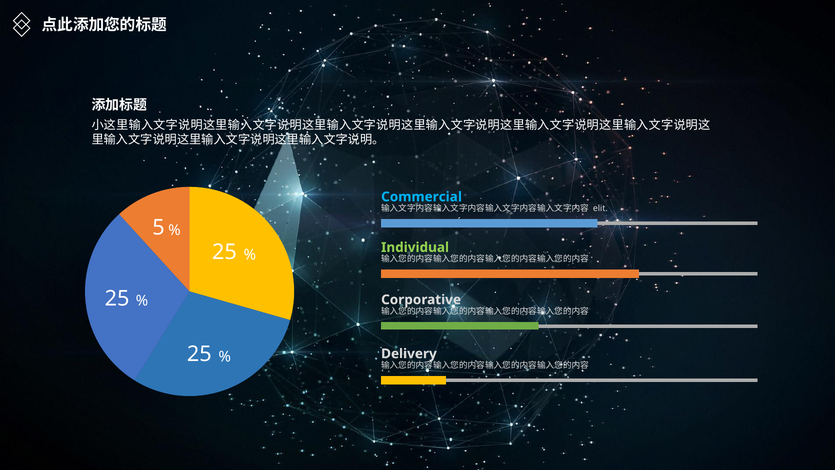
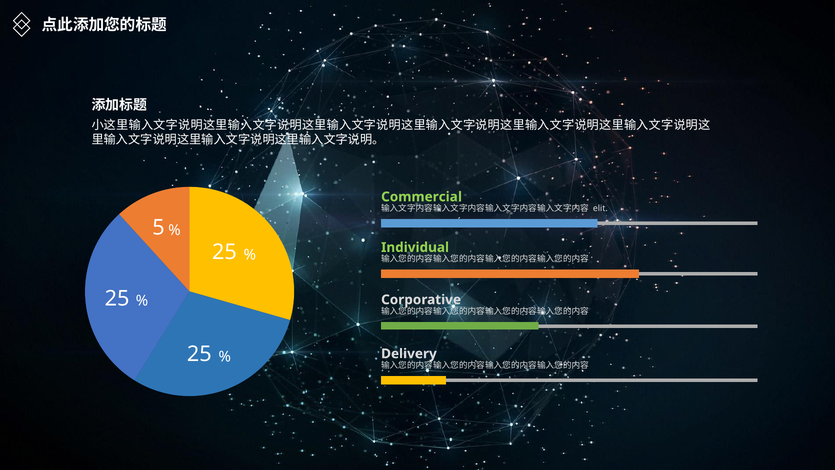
Commercial colour: light blue -> light green
